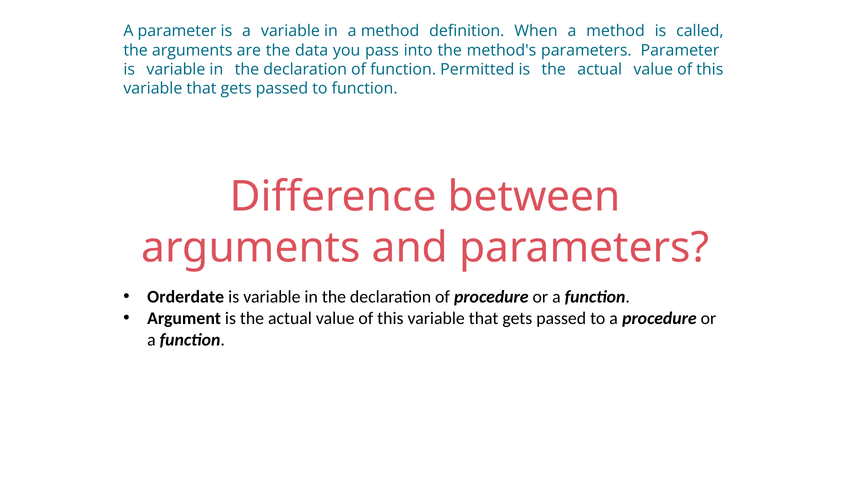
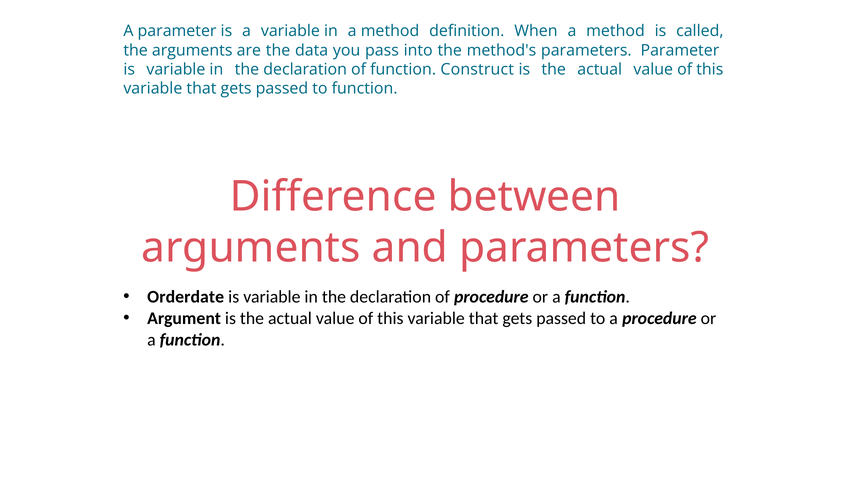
Permitted: Permitted -> Construct
